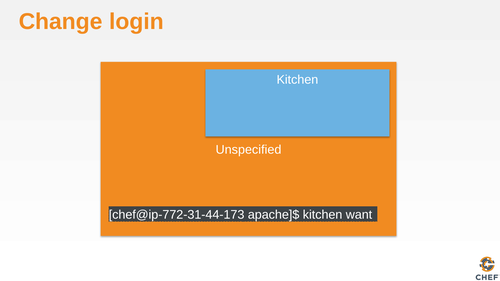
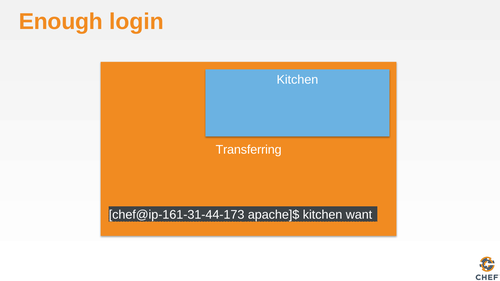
Change: Change -> Enough
Unspecified: Unspecified -> Transferring
chef@ip-772-31-44-173: chef@ip-772-31-44-173 -> chef@ip-161-31-44-173
